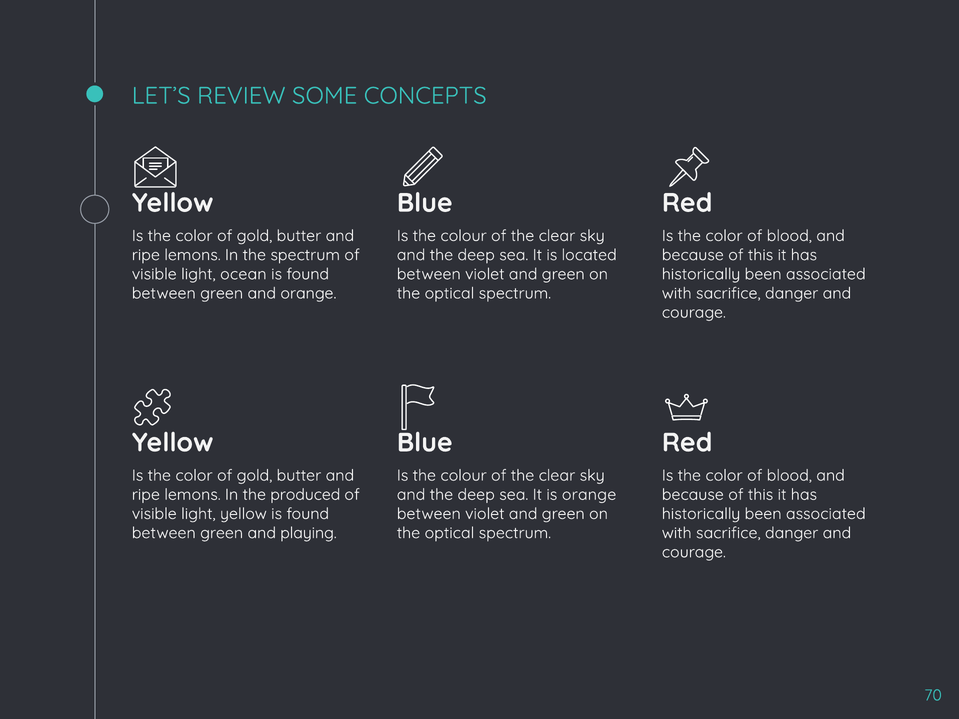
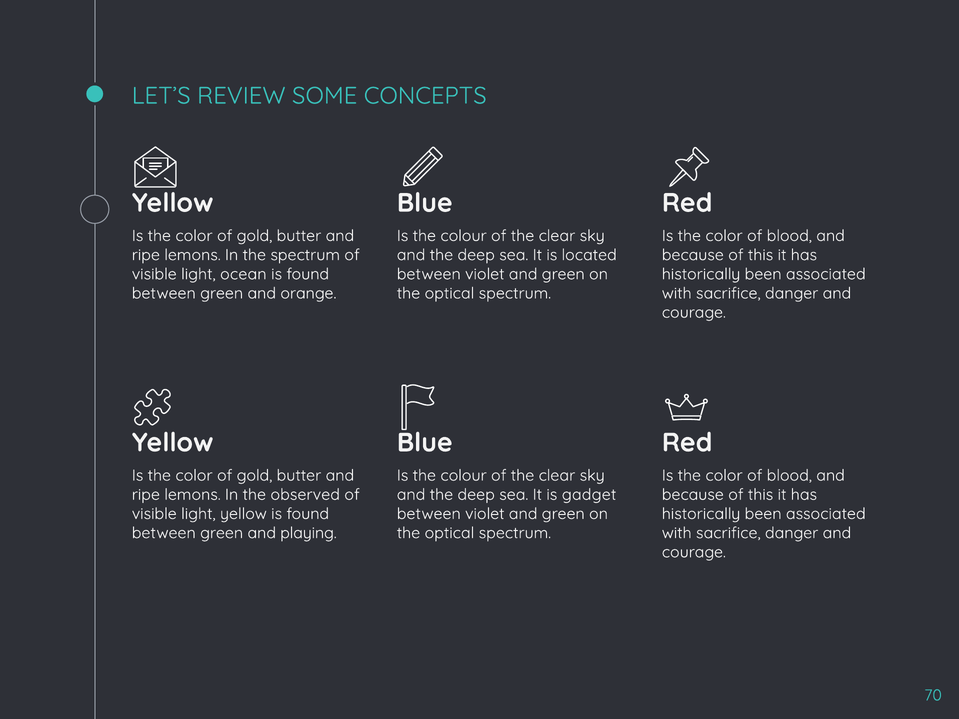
produced: produced -> observed
is orange: orange -> gadget
